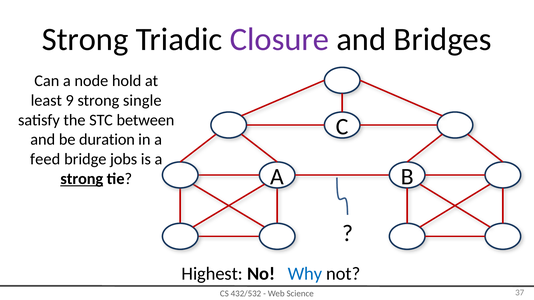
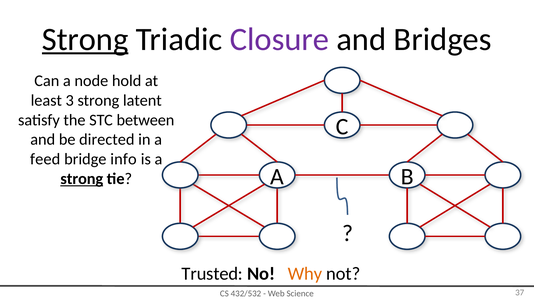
Strong at (85, 39) underline: none -> present
9: 9 -> 3
single: single -> latent
duration: duration -> directed
jobs: jobs -> info
Highest: Highest -> Trusted
Why colour: blue -> orange
